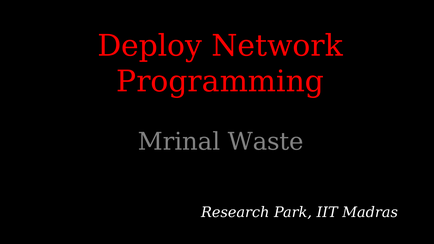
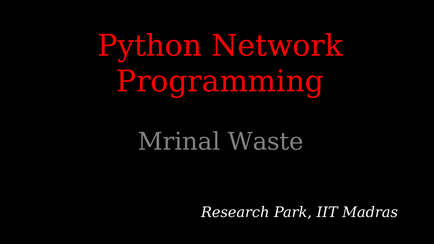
Deploy: Deploy -> Python
